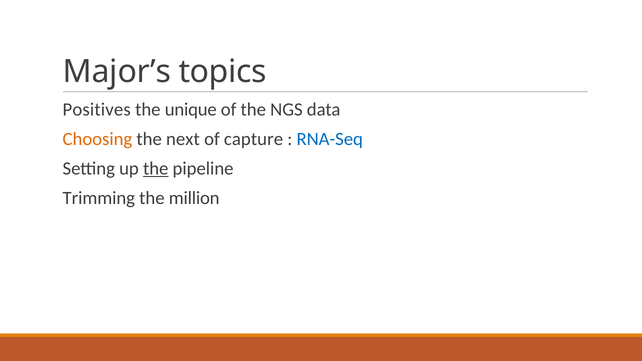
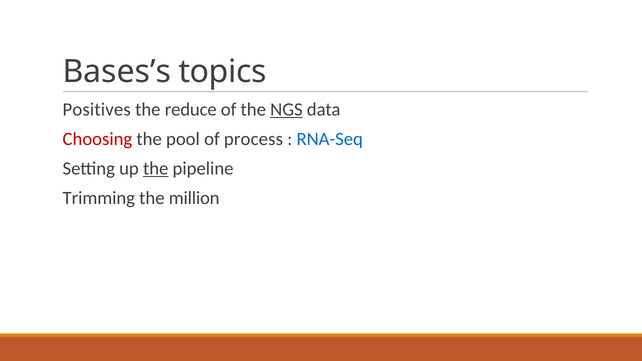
Major’s: Major’s -> Bases’s
unique: unique -> reduce
NGS underline: none -> present
Choosing colour: orange -> red
next: next -> pool
capture: capture -> process
